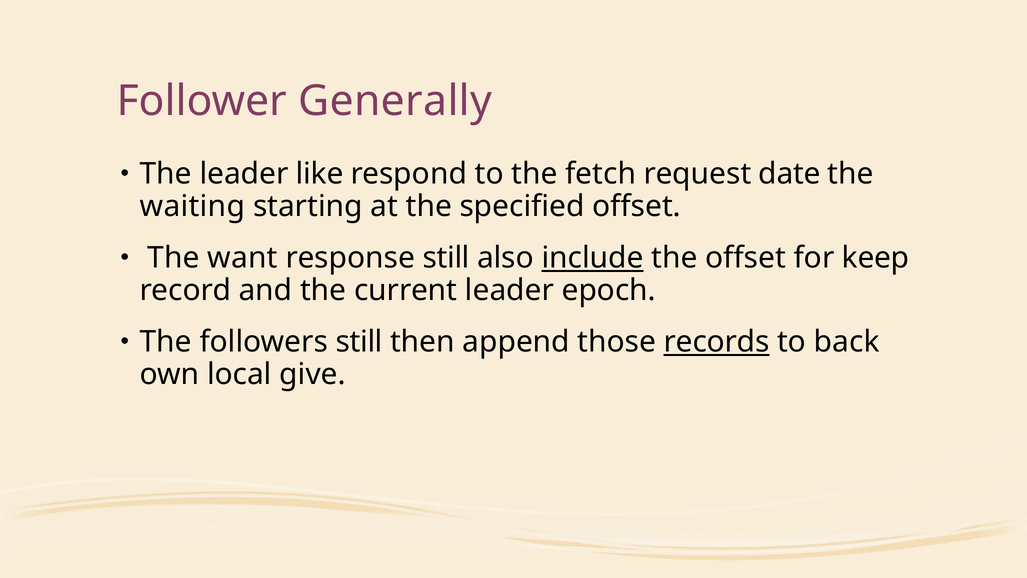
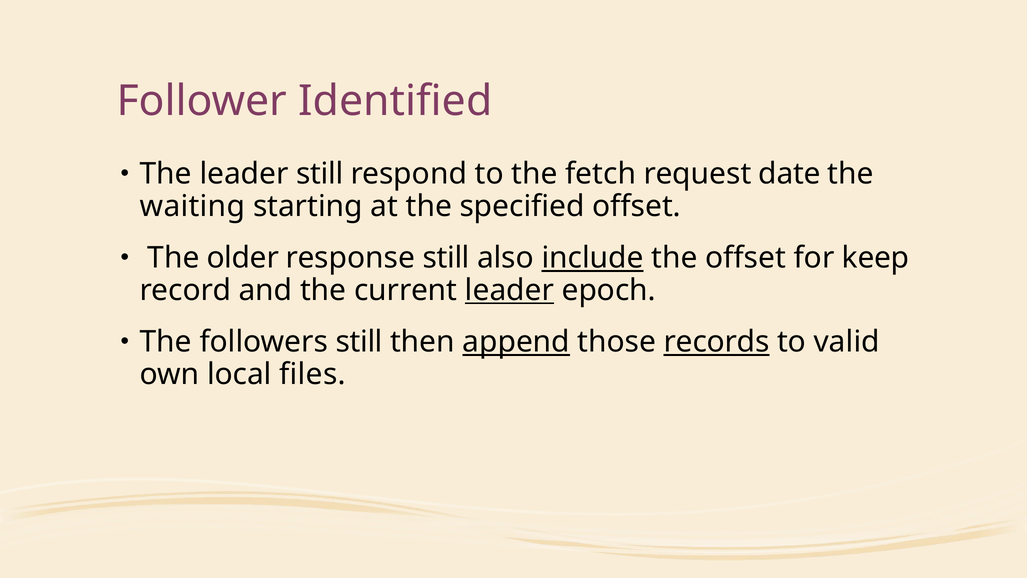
Generally: Generally -> Identified
leader like: like -> still
want: want -> older
leader at (509, 290) underline: none -> present
append underline: none -> present
back: back -> valid
give: give -> files
